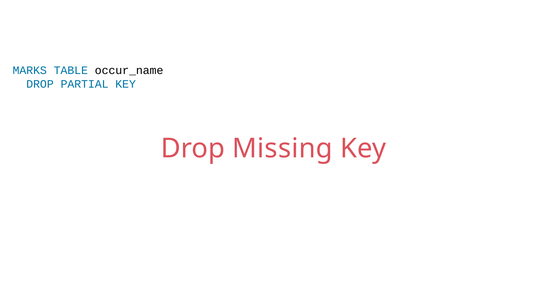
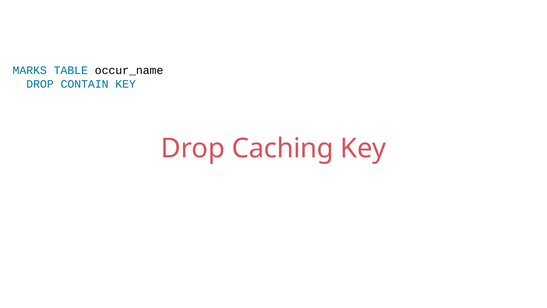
PARTIAL: PARTIAL -> CONTAIN
Missing: Missing -> Caching
